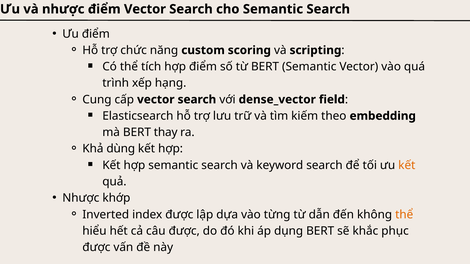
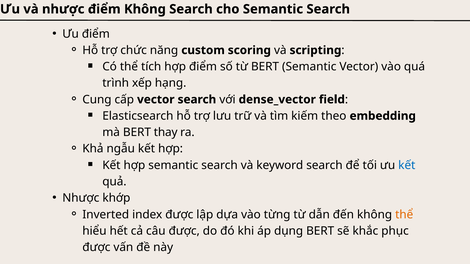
điểm Vector: Vector -> Không
dùng: dùng -> ngẫu
kết at (407, 165) colour: orange -> blue
